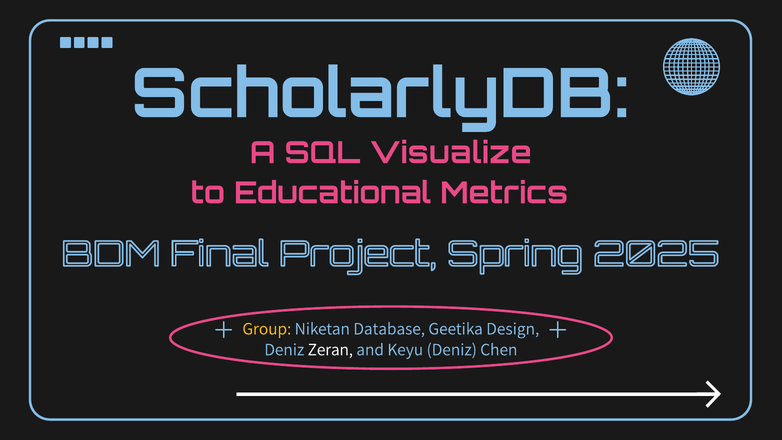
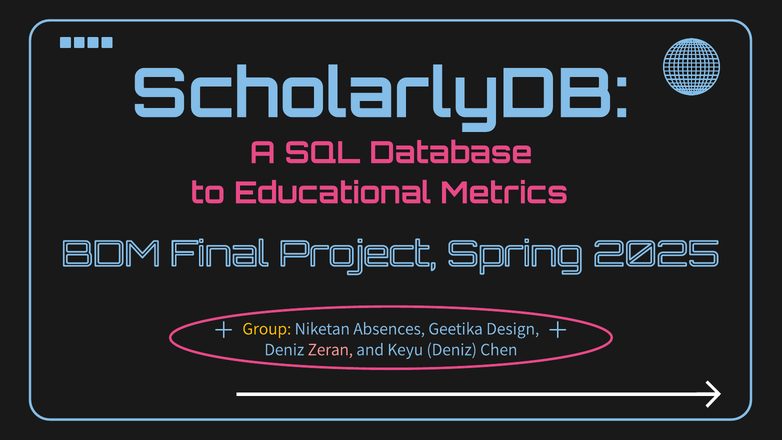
Visualize: Visualize -> Database
Database: Database -> Absences
Zeran colour: white -> pink
